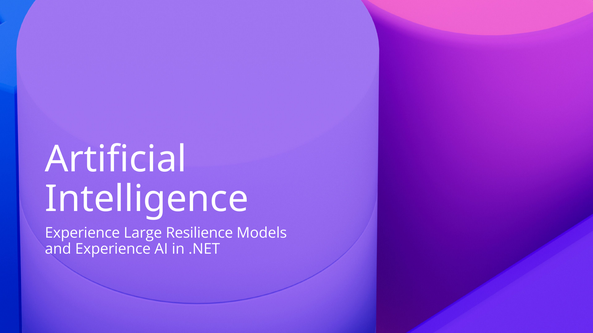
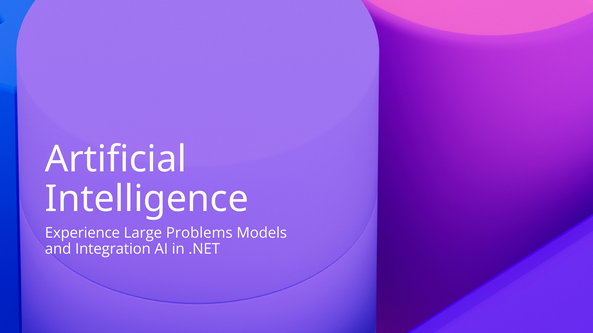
Resilience: Resilience -> Problems
and Experience: Experience -> Integration
